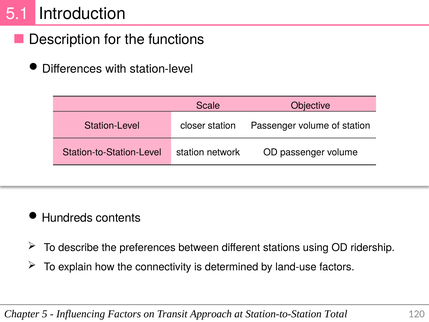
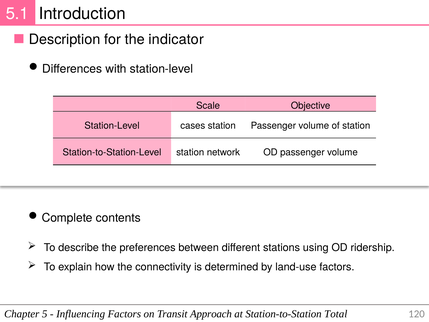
functions: functions -> indicator
closer: closer -> cases
Hundreds: Hundreds -> Complete
